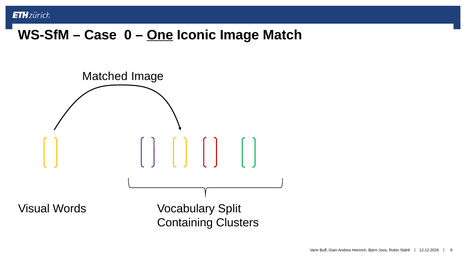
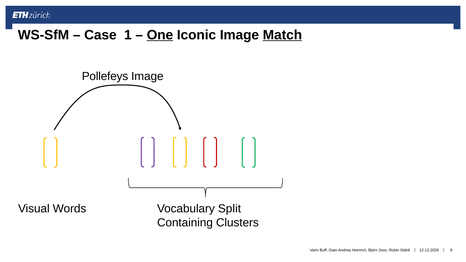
0: 0 -> 1
Match underline: none -> present
Matched: Matched -> Pollefeys
